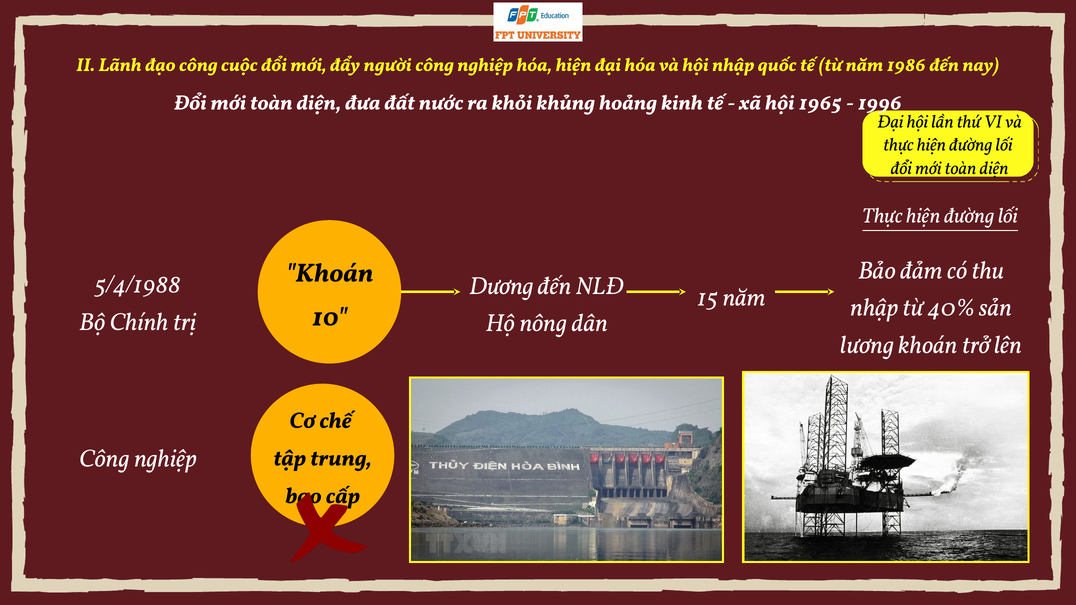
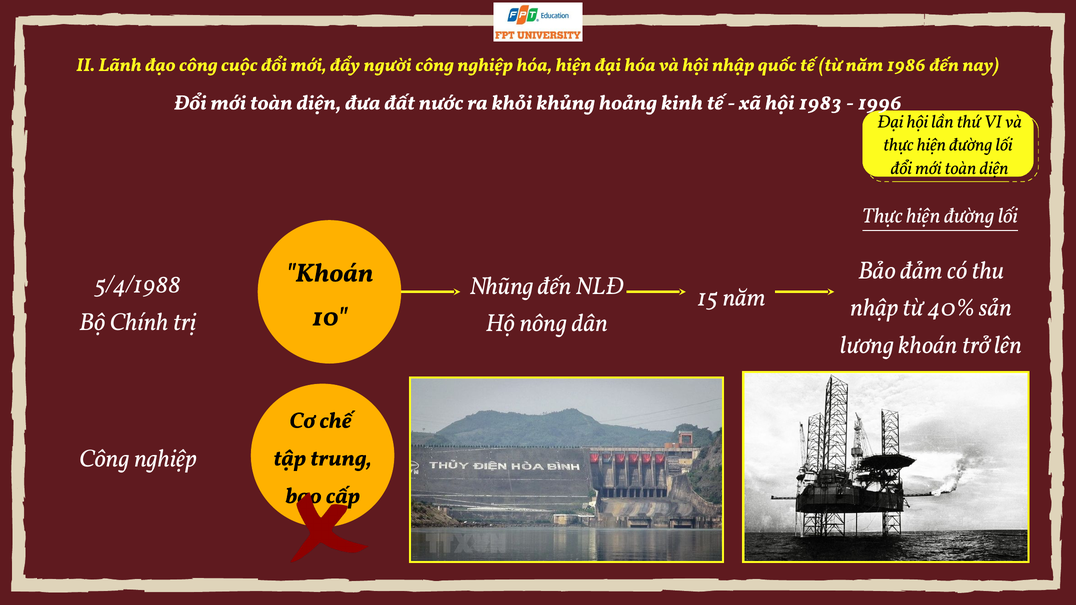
1965: 1965 -> 1983
Dương: Dương -> Nhũng
